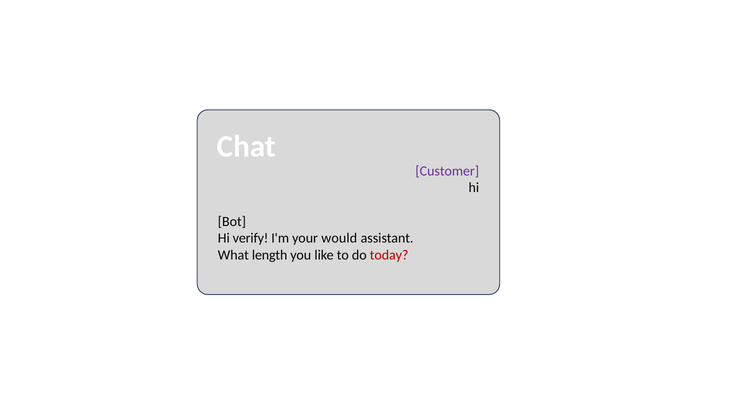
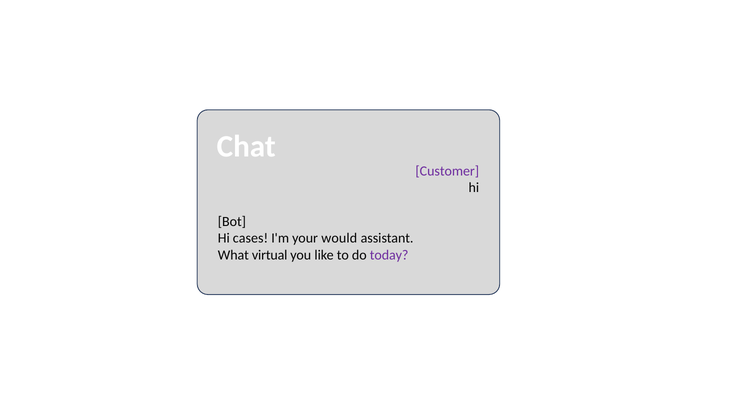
verify: verify -> cases
length: length -> virtual
today colour: red -> purple
